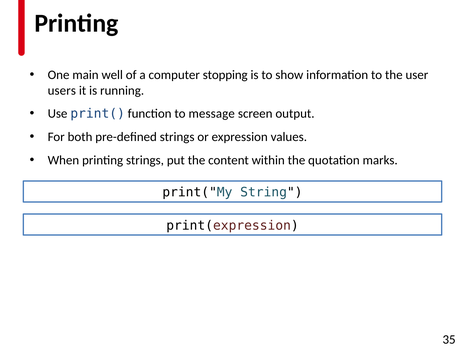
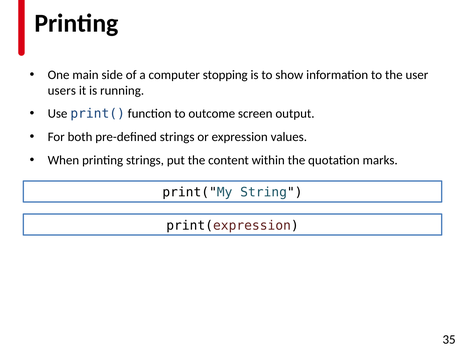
well: well -> side
message: message -> outcome
